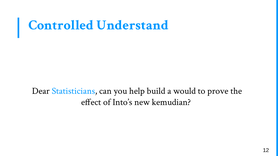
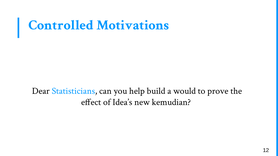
Understand: Understand -> Motivations
Into’s: Into’s -> Idea’s
